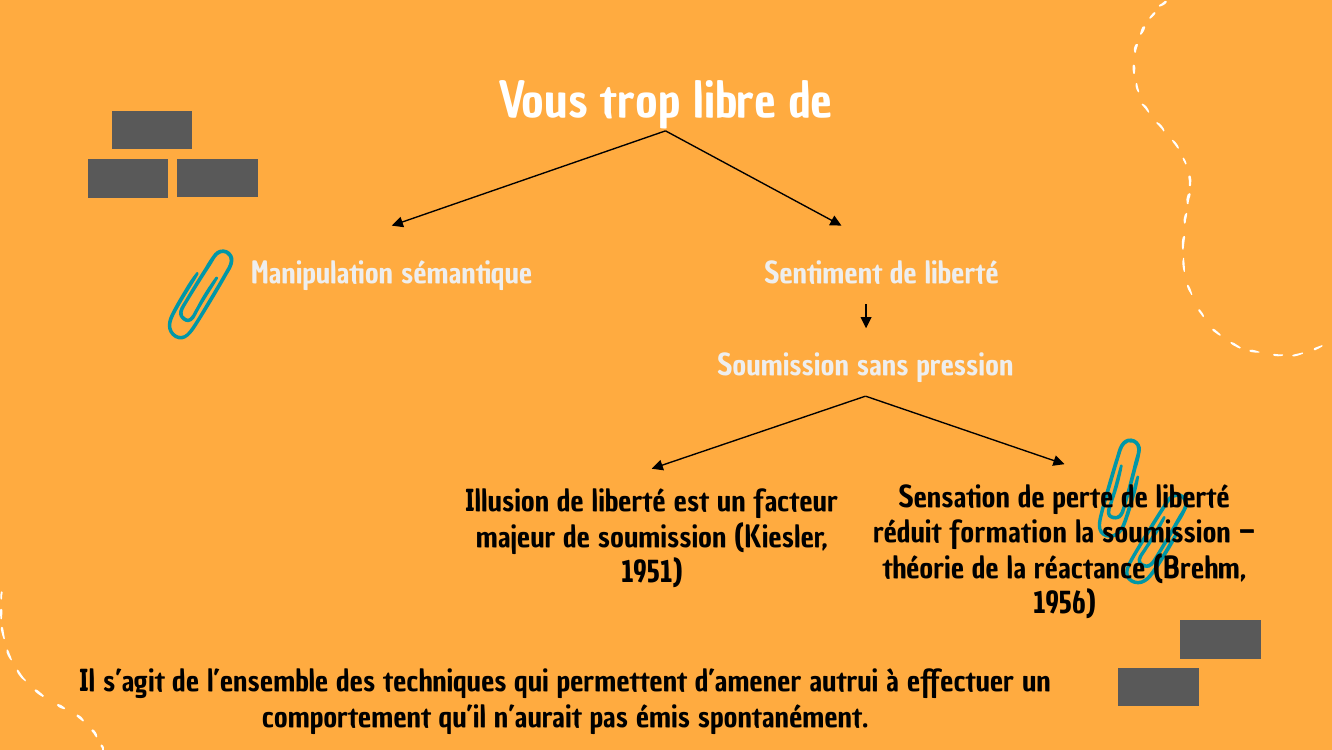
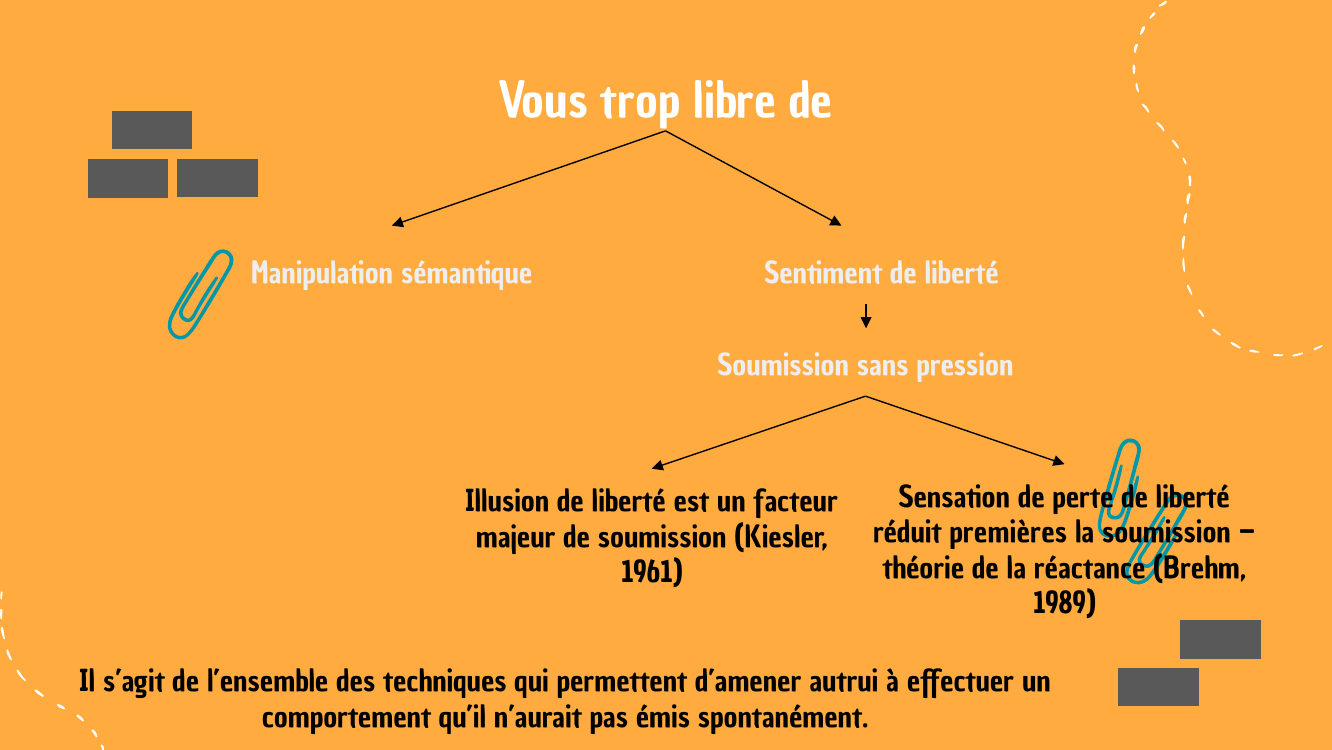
formation: formation -> premières
1951: 1951 -> 1961
1956: 1956 -> 1989
